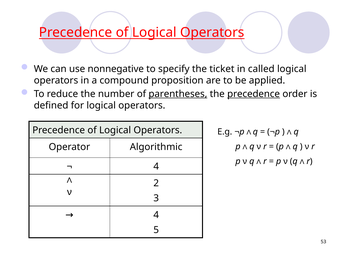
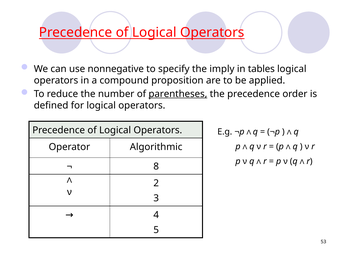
ticket: ticket -> imply
called: called -> tables
precedence at (254, 94) underline: present -> none
4 at (156, 167): 4 -> 8
